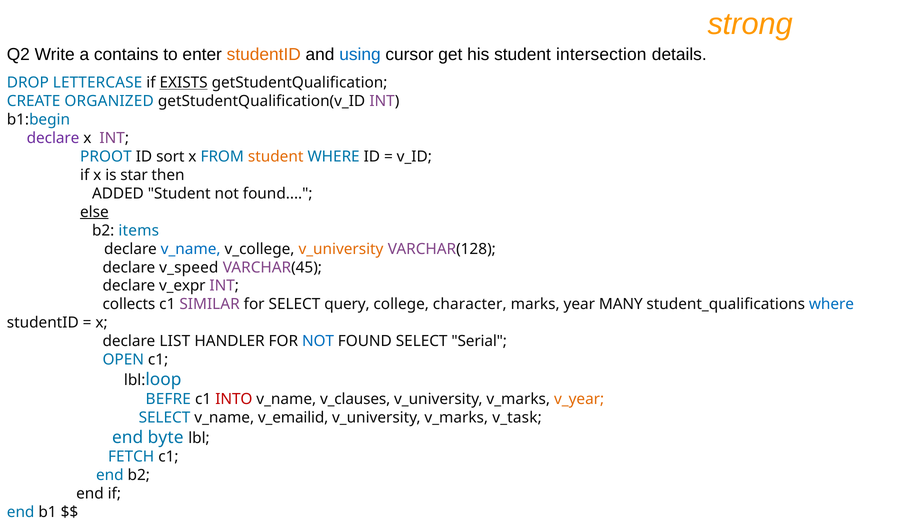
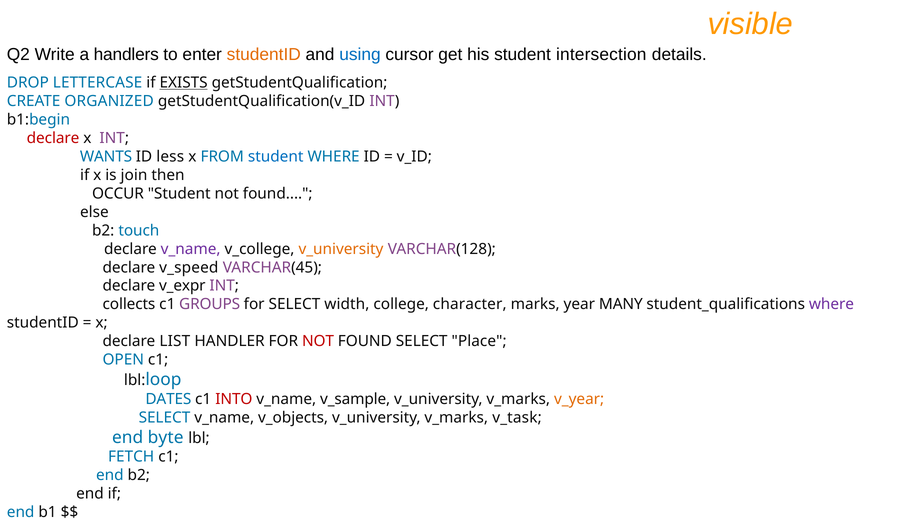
strong: strong -> visible
contains: contains -> handlers
declare at (53, 138) colour: purple -> red
PROOT: PROOT -> WANTS
sort: sort -> less
student at (276, 156) colour: orange -> blue
star: star -> join
ADDED: ADDED -> OCCUR
else underline: present -> none
items: items -> touch
v_name at (191, 249) colour: blue -> purple
SIMILAR: SIMILAR -> GROUPS
query: query -> width
where at (831, 304) colour: blue -> purple
NOT at (318, 341) colour: blue -> red
Serial: Serial -> Place
BEFRE: BEFRE -> DATES
v_clauses: v_clauses -> v_sample
v_emailid: v_emailid -> v_objects
